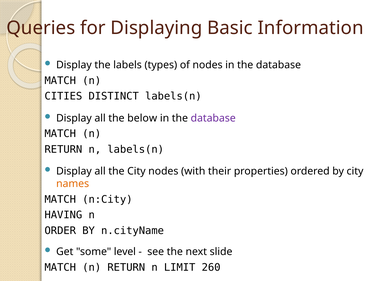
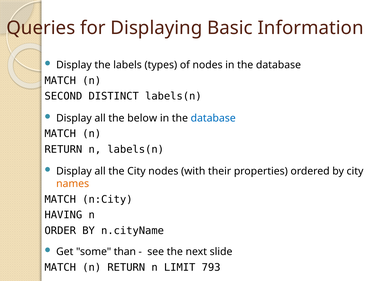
CITIES: CITIES -> SECOND
database at (213, 118) colour: purple -> blue
level: level -> than
260: 260 -> 793
